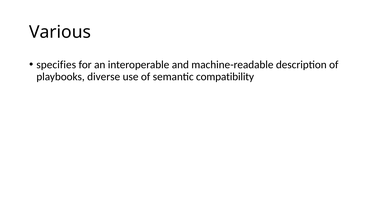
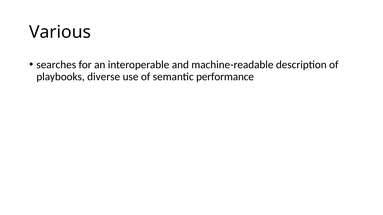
specifies: specifies -> searches
compatibility: compatibility -> performance
